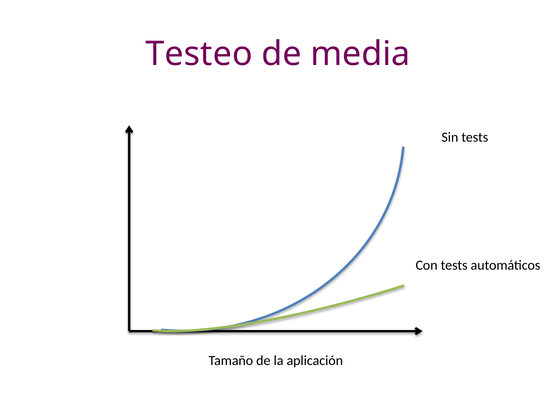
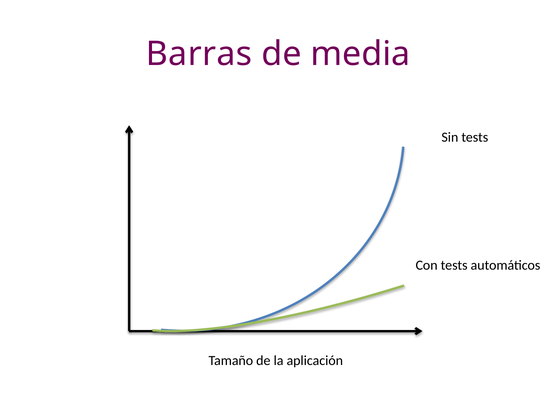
Testeo: Testeo -> Barras
